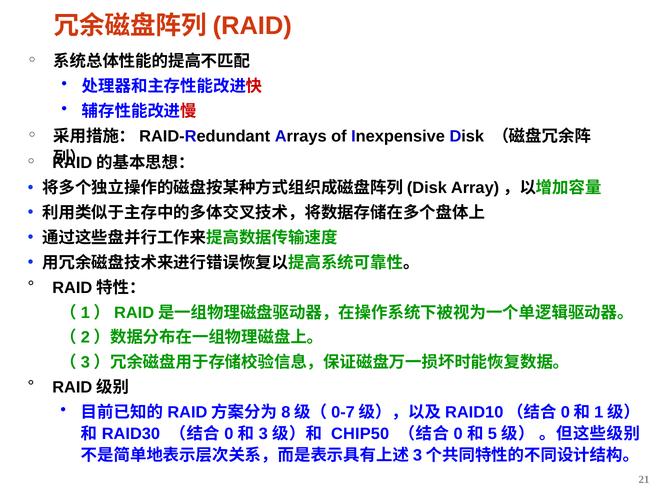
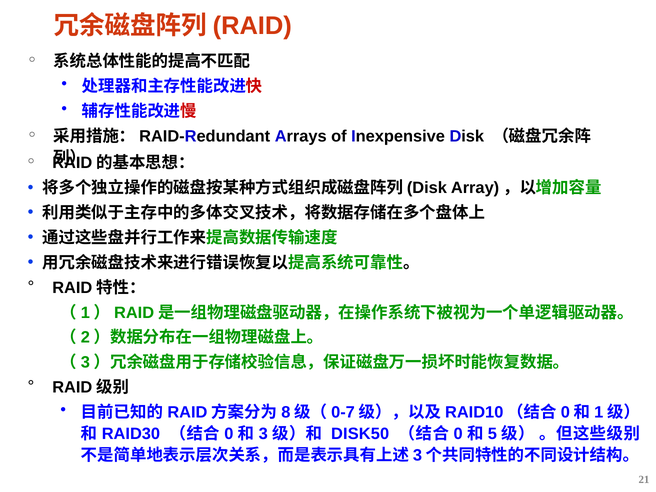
CHIP50: CHIP50 -> DISK50
